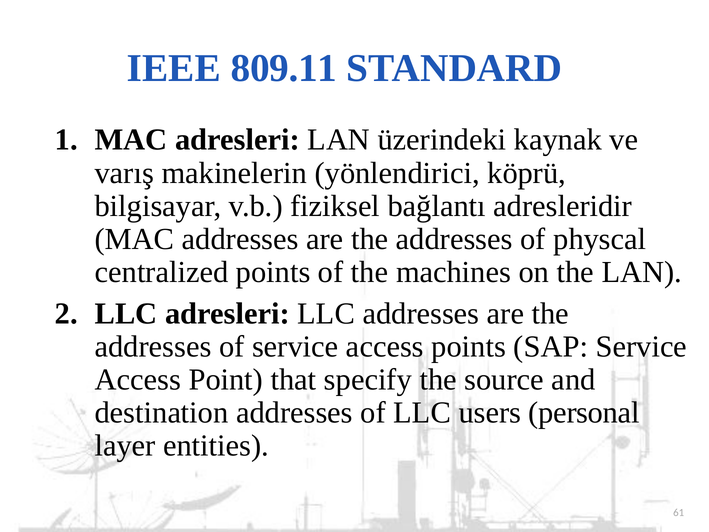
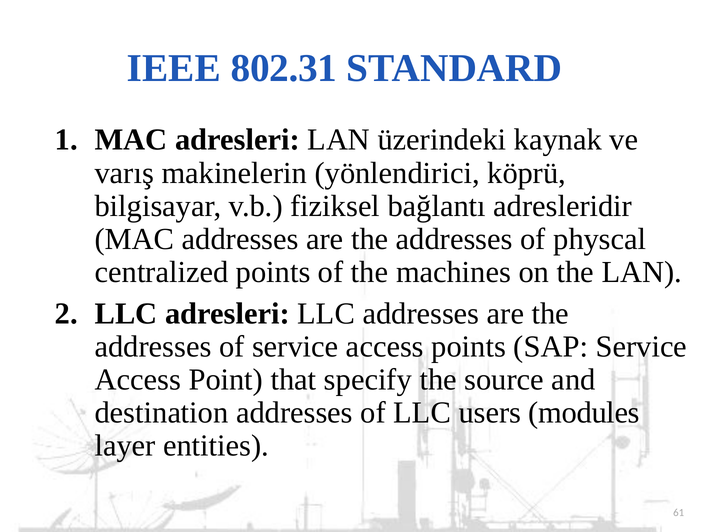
809.11: 809.11 -> 802.31
personal: personal -> modules
